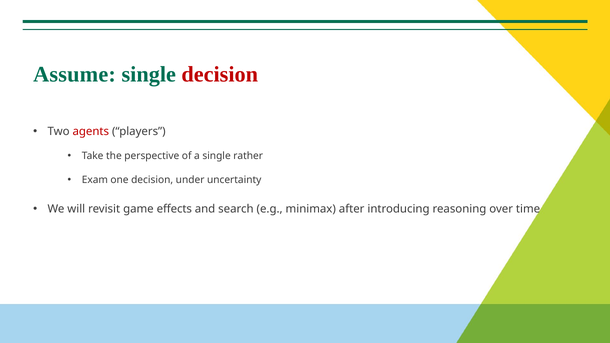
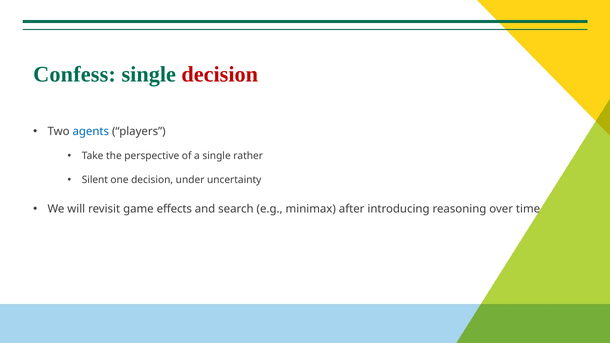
Assume: Assume -> Confess
agents colour: red -> blue
Exam: Exam -> Silent
